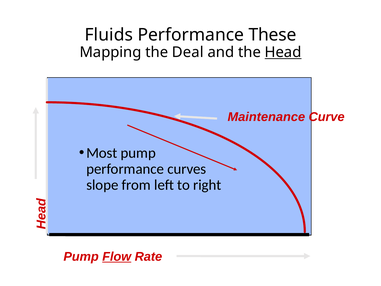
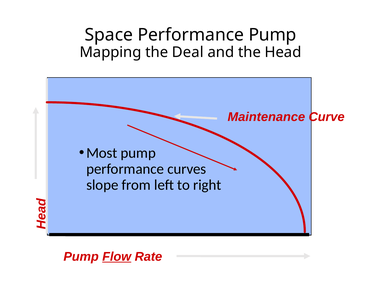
Fluids: Fluids -> Space
Performance These: These -> Pump
Head underline: present -> none
